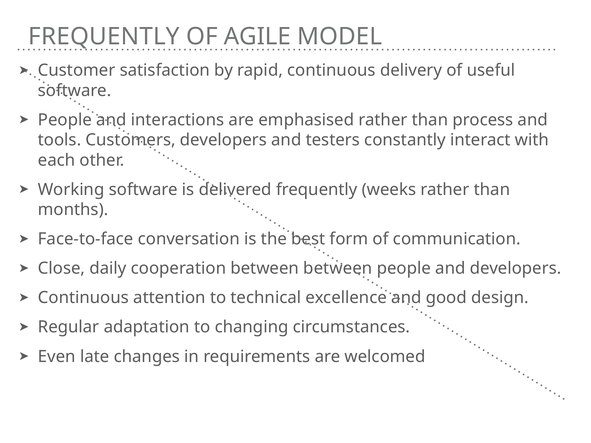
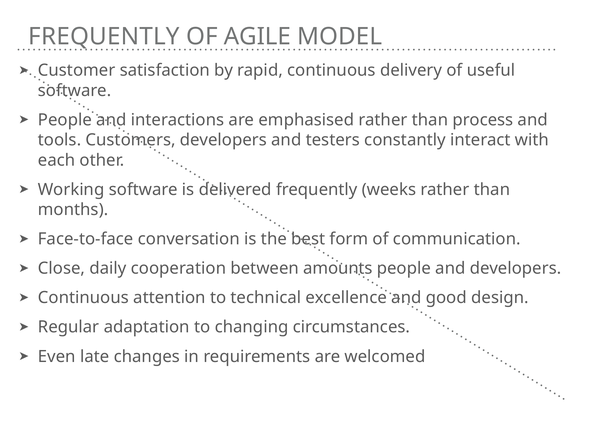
between between: between -> amounts
